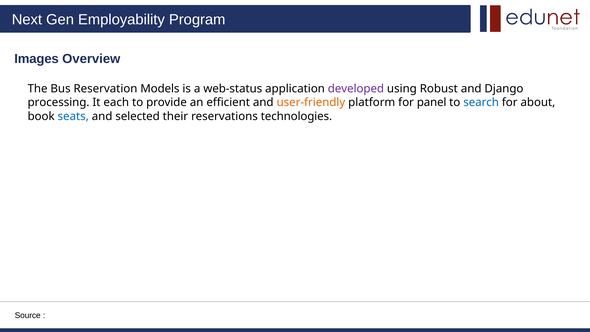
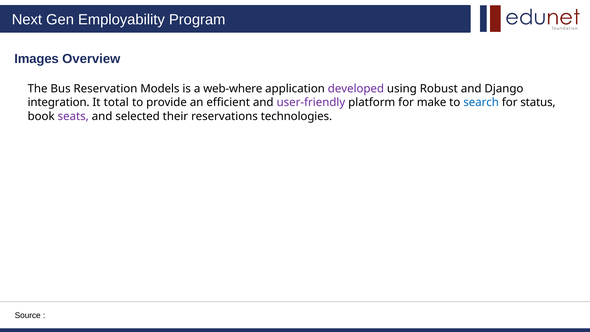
web-status: web-status -> web-where
processing: processing -> integration
each: each -> total
user-friendly colour: orange -> purple
panel: panel -> make
about: about -> status
seats colour: blue -> purple
